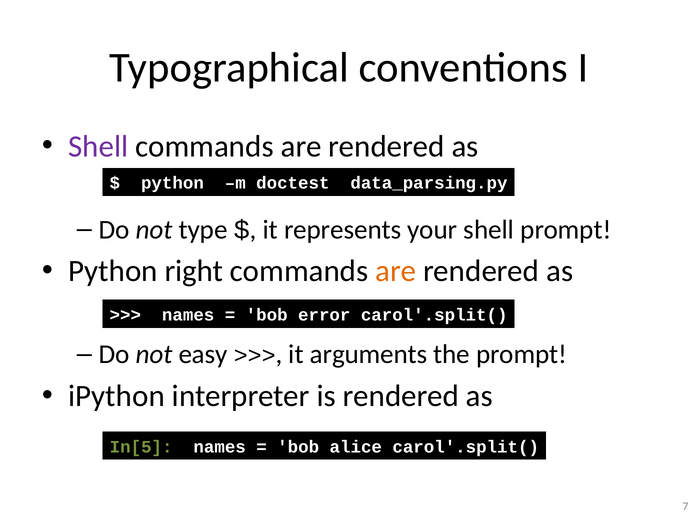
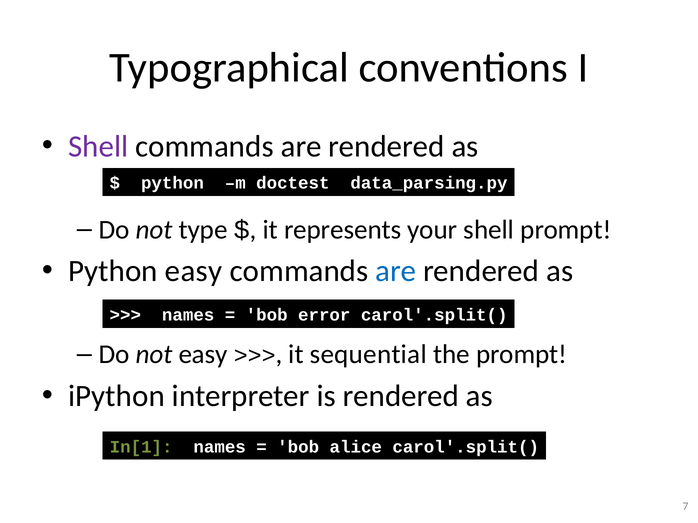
Python right: right -> easy
are at (396, 271) colour: orange -> blue
arguments: arguments -> sequential
In[5: In[5 -> In[1
